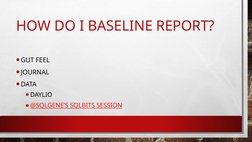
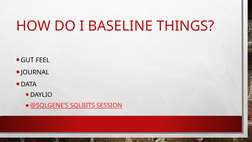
REPORT: REPORT -> THINGS
